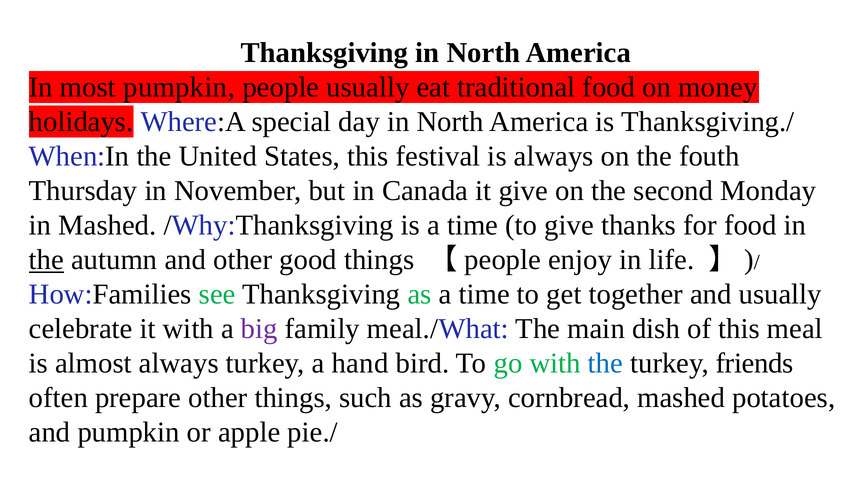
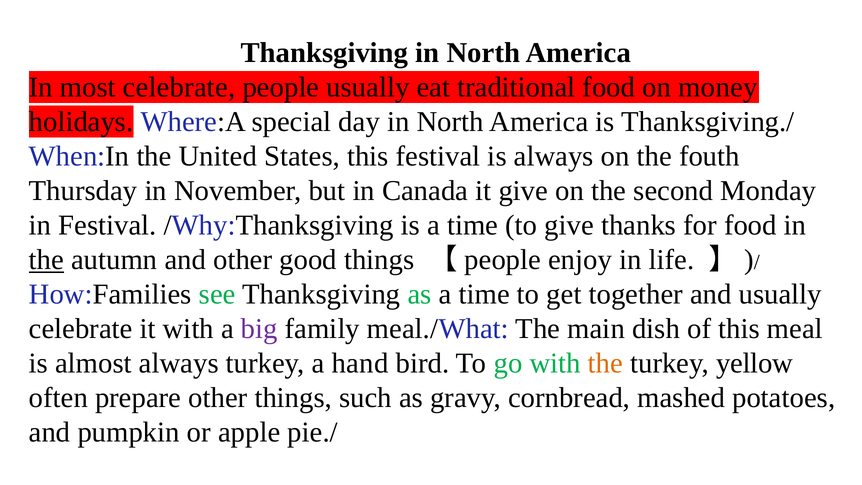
most pumpkin: pumpkin -> celebrate
in Mashed: Mashed -> Festival
the at (605, 363) colour: blue -> orange
friends: friends -> yellow
